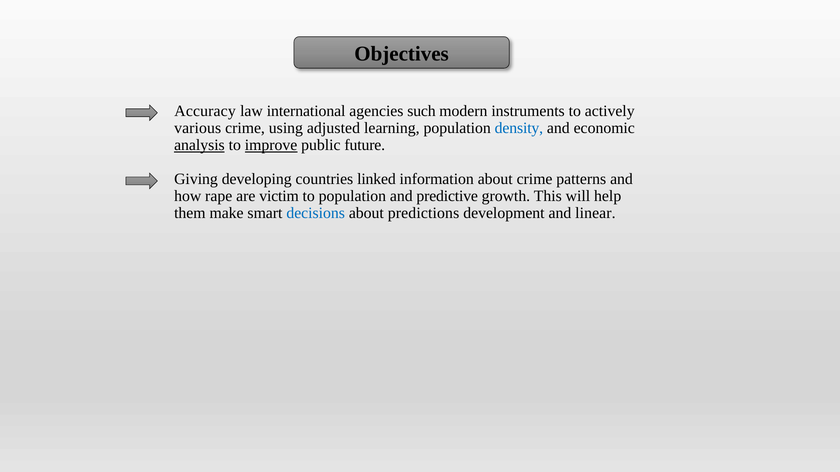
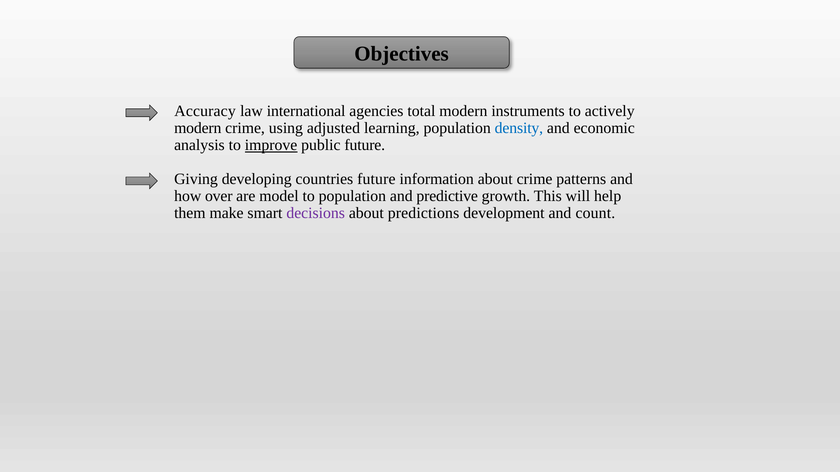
such: such -> total
various at (198, 128): various -> modern
analysis underline: present -> none
countries linked: linked -> future
rape: rape -> over
victim: victim -> model
decisions colour: blue -> purple
linear: linear -> count
